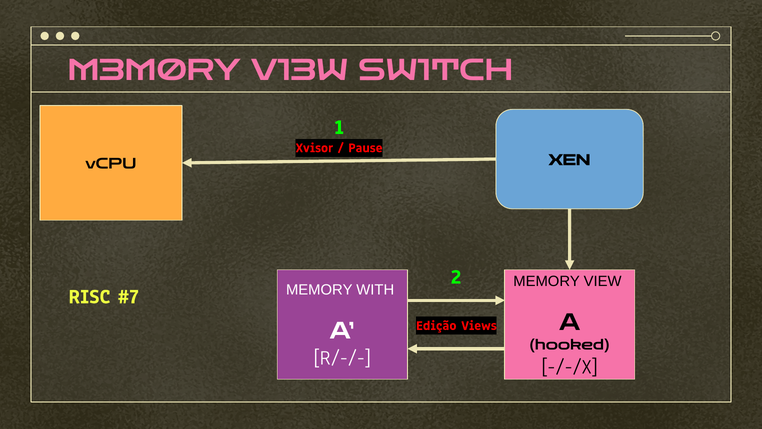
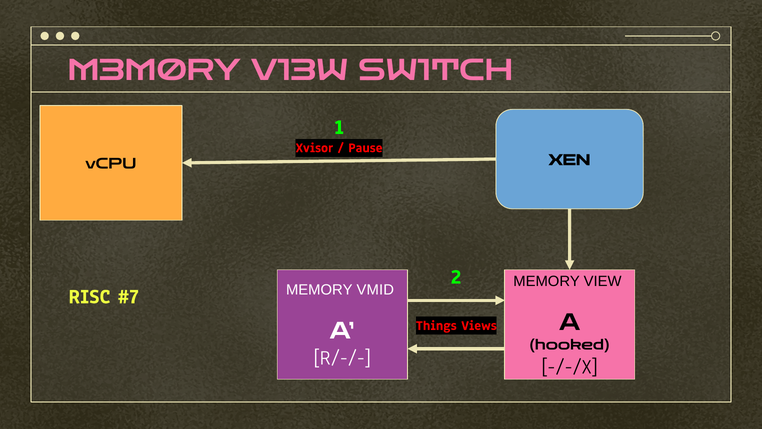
WITH: WITH -> VMID
Edição: Edição -> Things
